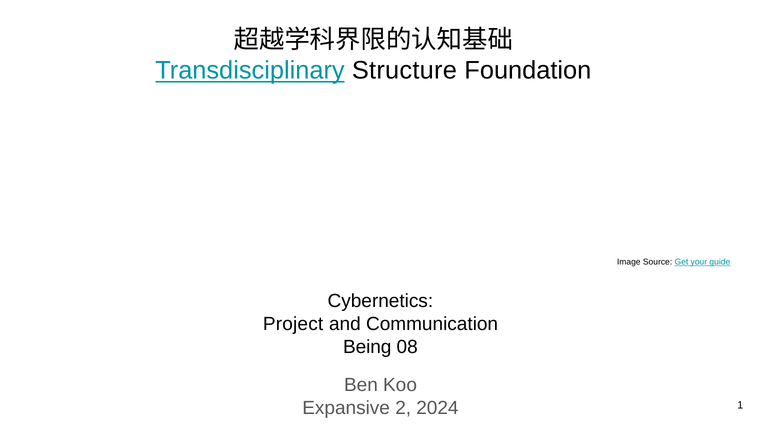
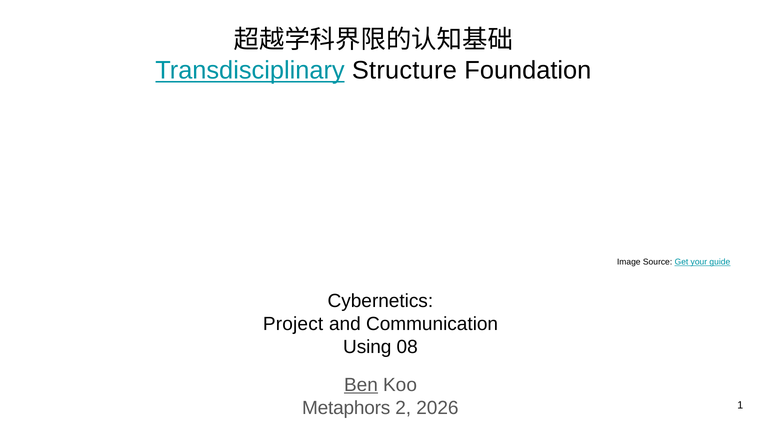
Being: Being -> Using
Ben underline: none -> present
Expansive: Expansive -> Metaphors
2024: 2024 -> 2026
